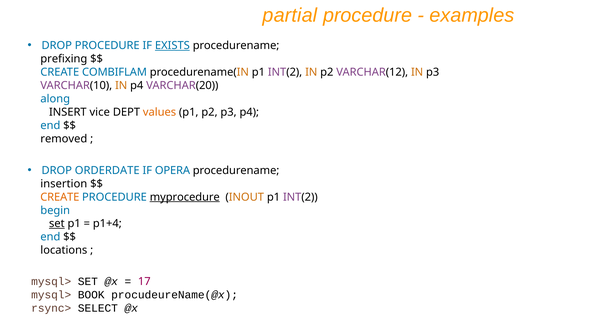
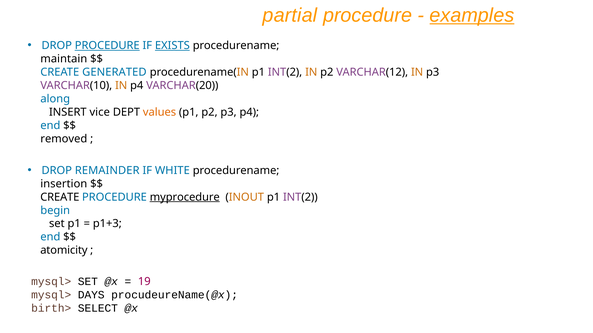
examples underline: none -> present
PROCEDURE at (107, 46) underline: none -> present
prefixing: prefixing -> maintain
COMBIFLAM: COMBIFLAM -> GENERATED
ORDERDATE: ORDERDATE -> REMAINDER
OPERA: OPERA -> WHITE
CREATE at (60, 197) colour: orange -> black
set at (57, 224) underline: present -> none
p1+4: p1+4 -> p1+3
locations: locations -> atomicity
17: 17 -> 19
BOOK: BOOK -> DAYS
rsync>: rsync> -> birth>
